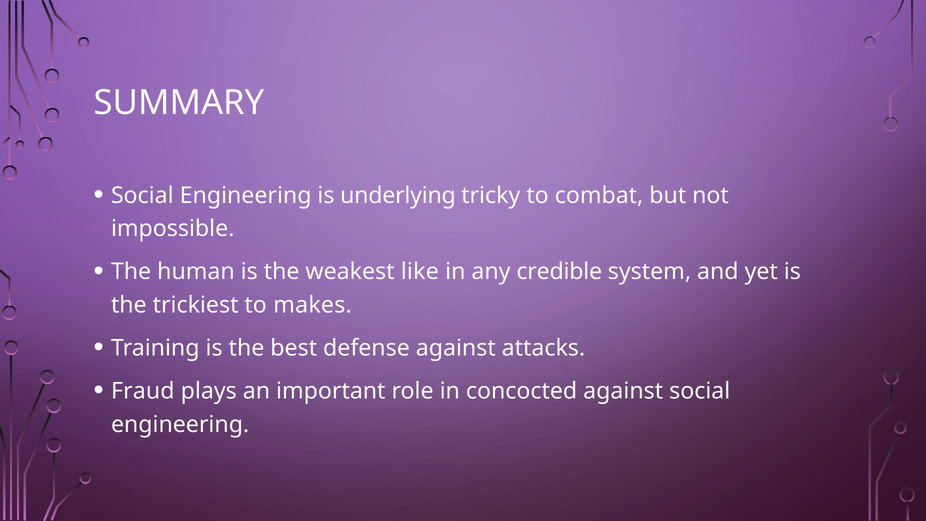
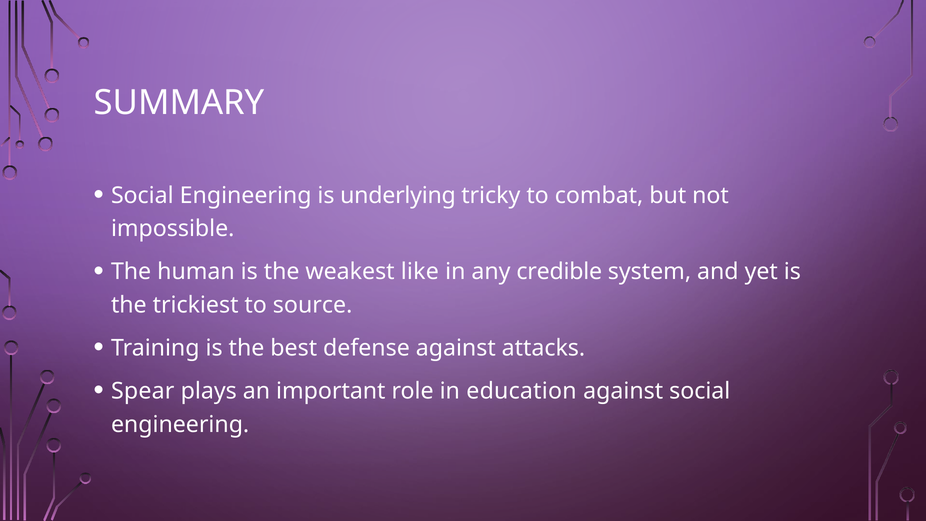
makes: makes -> source
Fraud: Fraud -> Spear
concocted: concocted -> education
